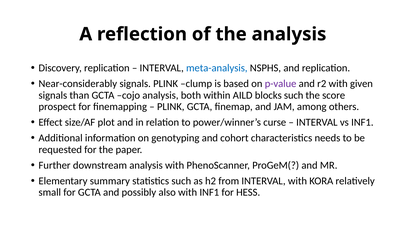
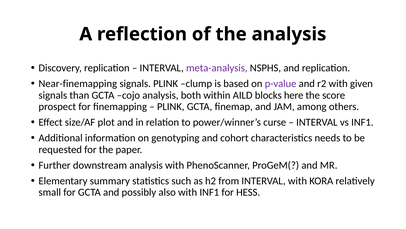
meta-analysis colour: blue -> purple
Near-considerably: Near-considerably -> Near-finemapping
blocks such: such -> here
